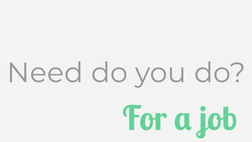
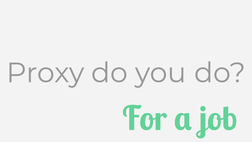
Need: Need -> Proxy
